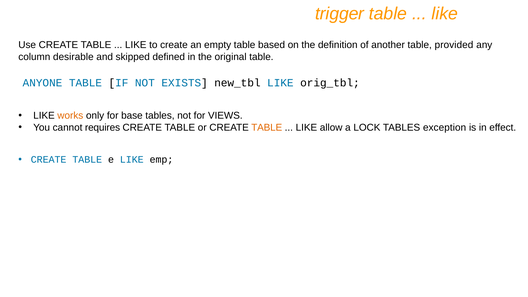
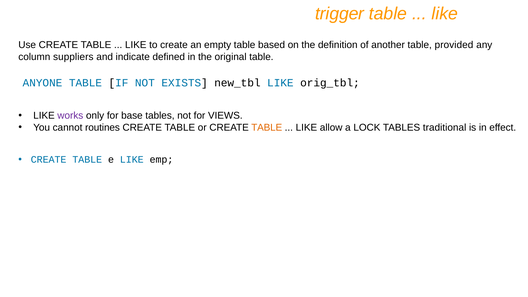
desirable: desirable -> suppliers
skipped: skipped -> indicate
works colour: orange -> purple
requires: requires -> routines
exception: exception -> traditional
